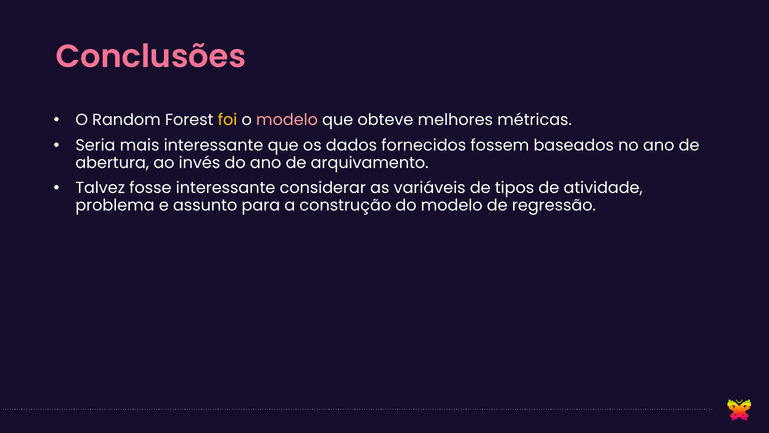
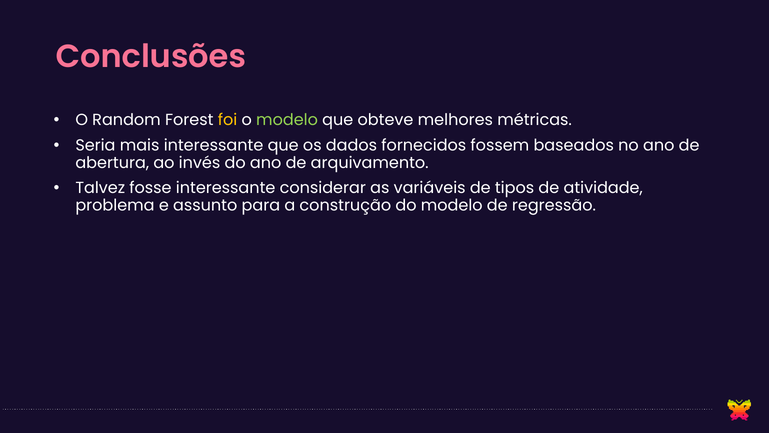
modelo at (287, 120) colour: pink -> light green
